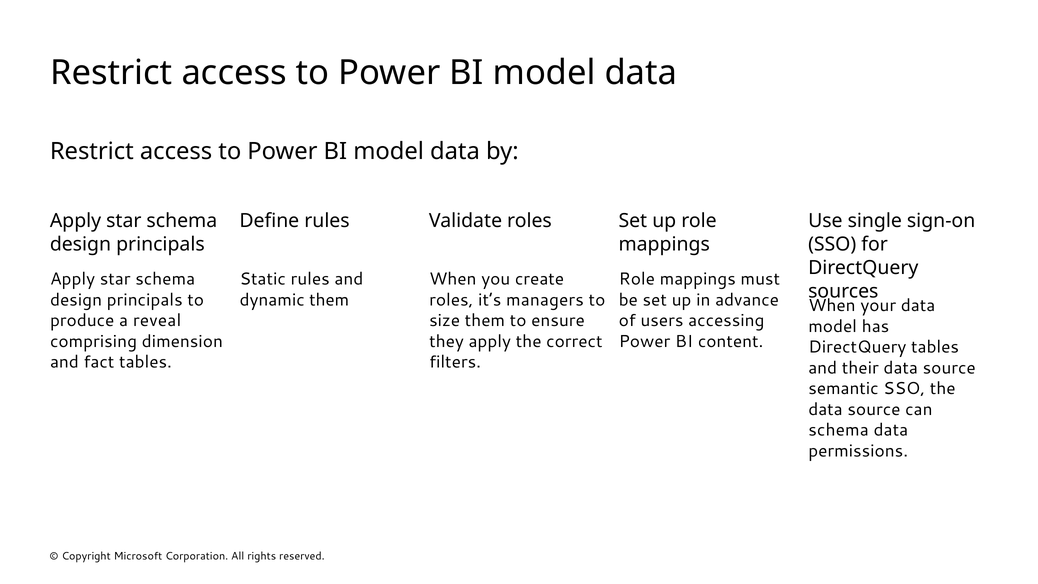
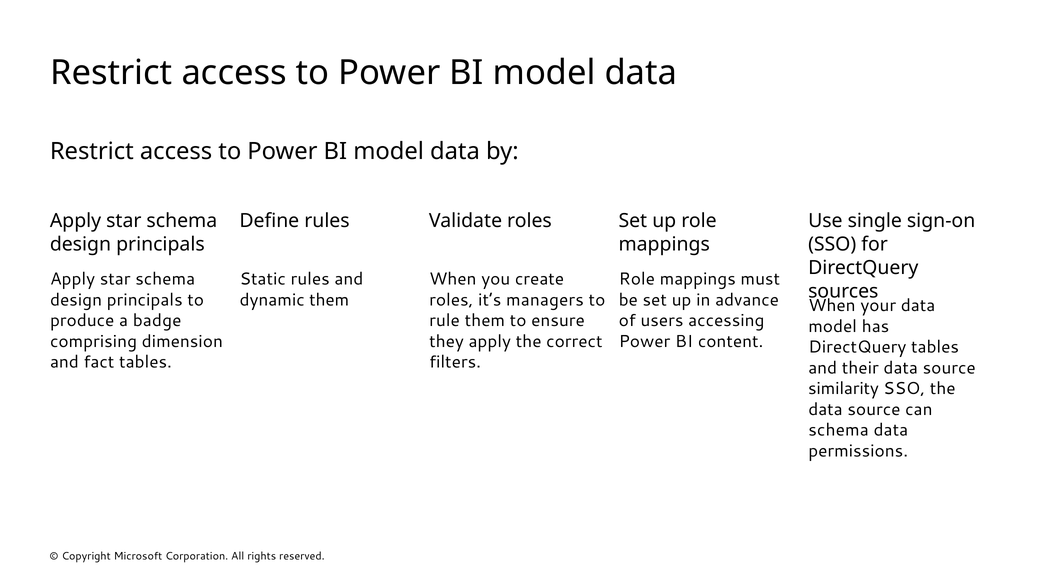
reveal: reveal -> badge
size: size -> rule
semantic: semantic -> similarity
